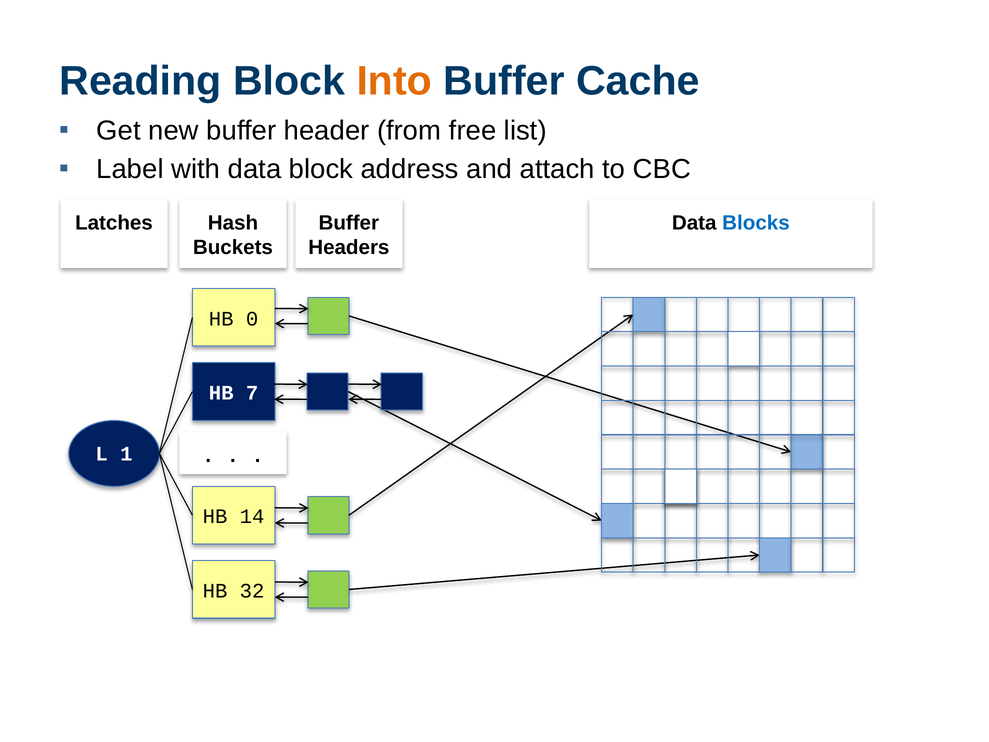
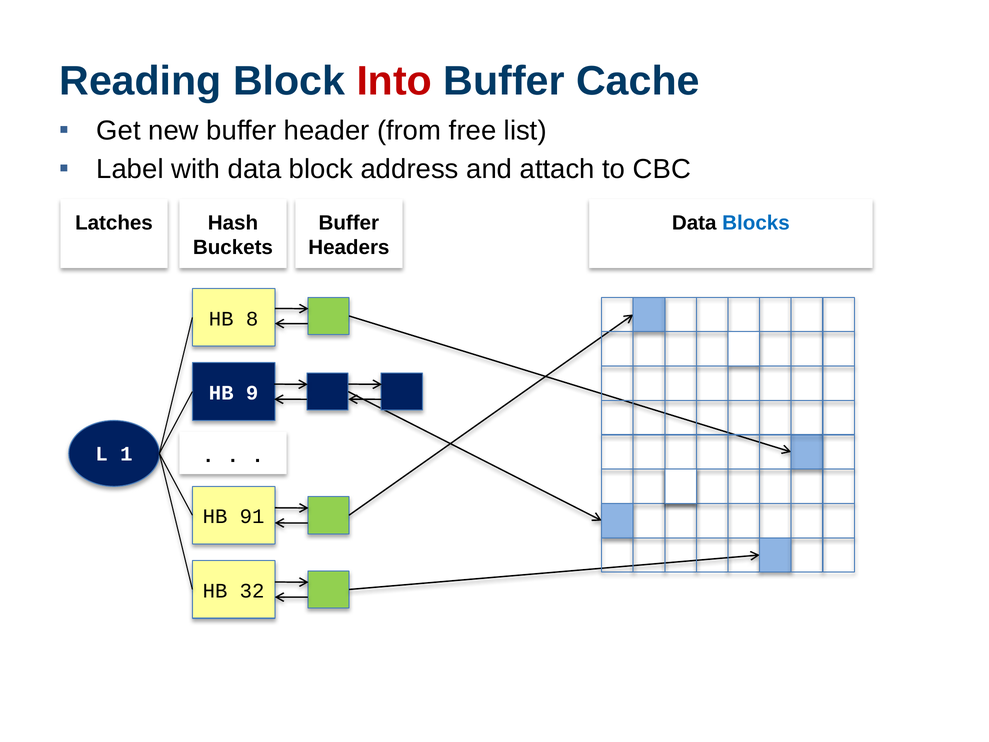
Into colour: orange -> red
0: 0 -> 8
7: 7 -> 9
14: 14 -> 91
